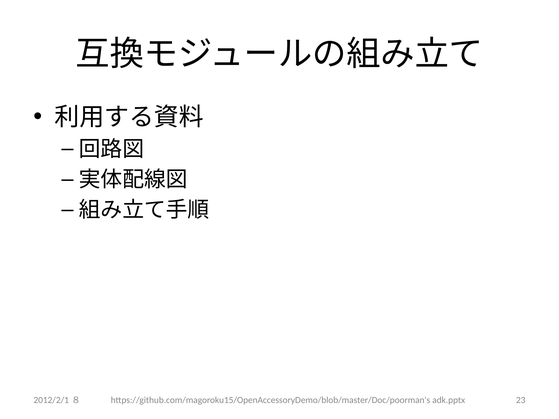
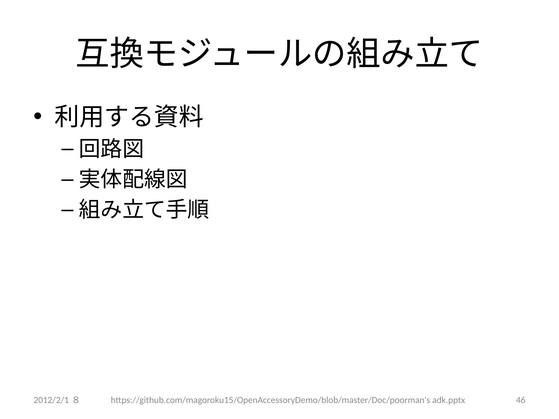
23: 23 -> 46
